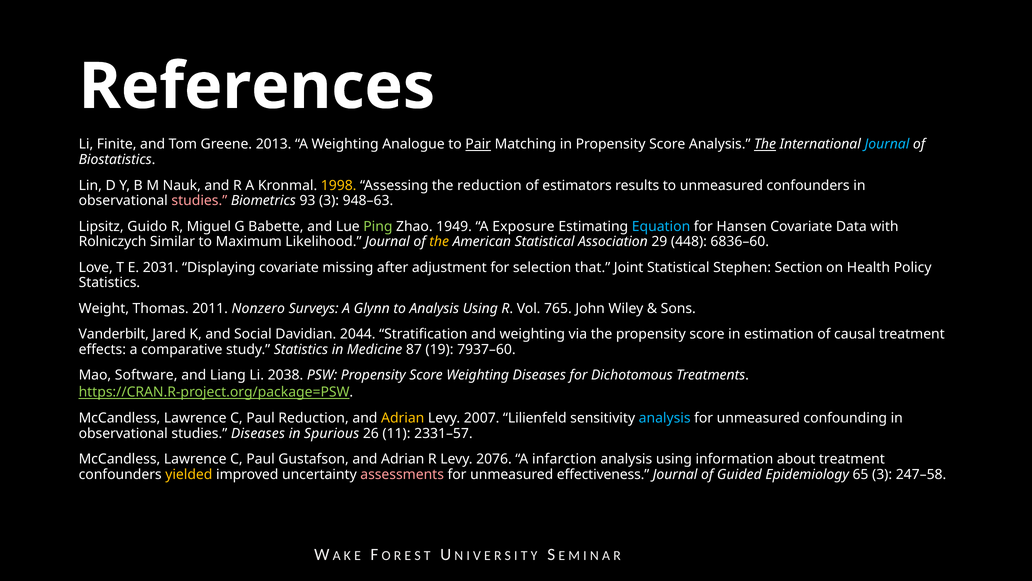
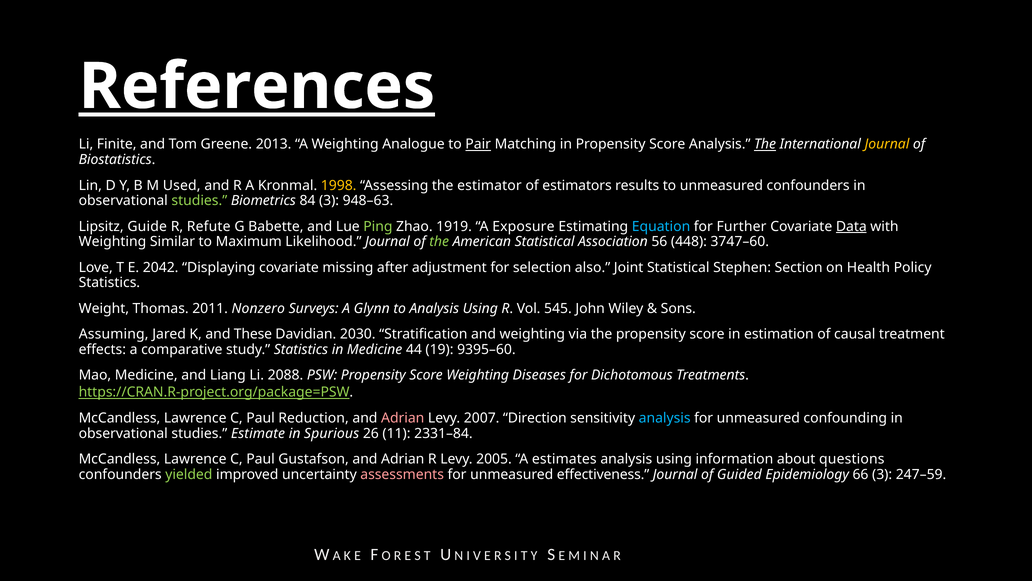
References underline: none -> present
Journal at (887, 144) colour: light blue -> yellow
Nauk: Nauk -> Used
the reduction: reduction -> estimator
studies at (199, 200) colour: pink -> light green
93: 93 -> 84
Guido: Guido -> Guide
Miguel: Miguel -> Refute
1949: 1949 -> 1919
Hansen: Hansen -> Further
Data underline: none -> present
Rolniczych at (113, 241): Rolniczych -> Weighting
the at (439, 241) colour: yellow -> light green
29: 29 -> 56
6836–60: 6836–60 -> 3747–60
2031: 2031 -> 2042
that: that -> also
765: 765 -> 545
Vanderbilt: Vanderbilt -> Assuming
Social: Social -> These
2044: 2044 -> 2030
87: 87 -> 44
7937–60: 7937–60 -> 9395–60
Mao Software: Software -> Medicine
2038: 2038 -> 2088
Adrian at (403, 418) colour: yellow -> pink
Lilienfeld: Lilienfeld -> Direction
studies Diseases: Diseases -> Estimate
2331–57: 2331–57 -> 2331–84
2076: 2076 -> 2005
infarction: infarction -> estimates
about treatment: treatment -> questions
yielded colour: yellow -> light green
65: 65 -> 66
247–58: 247–58 -> 247–59
